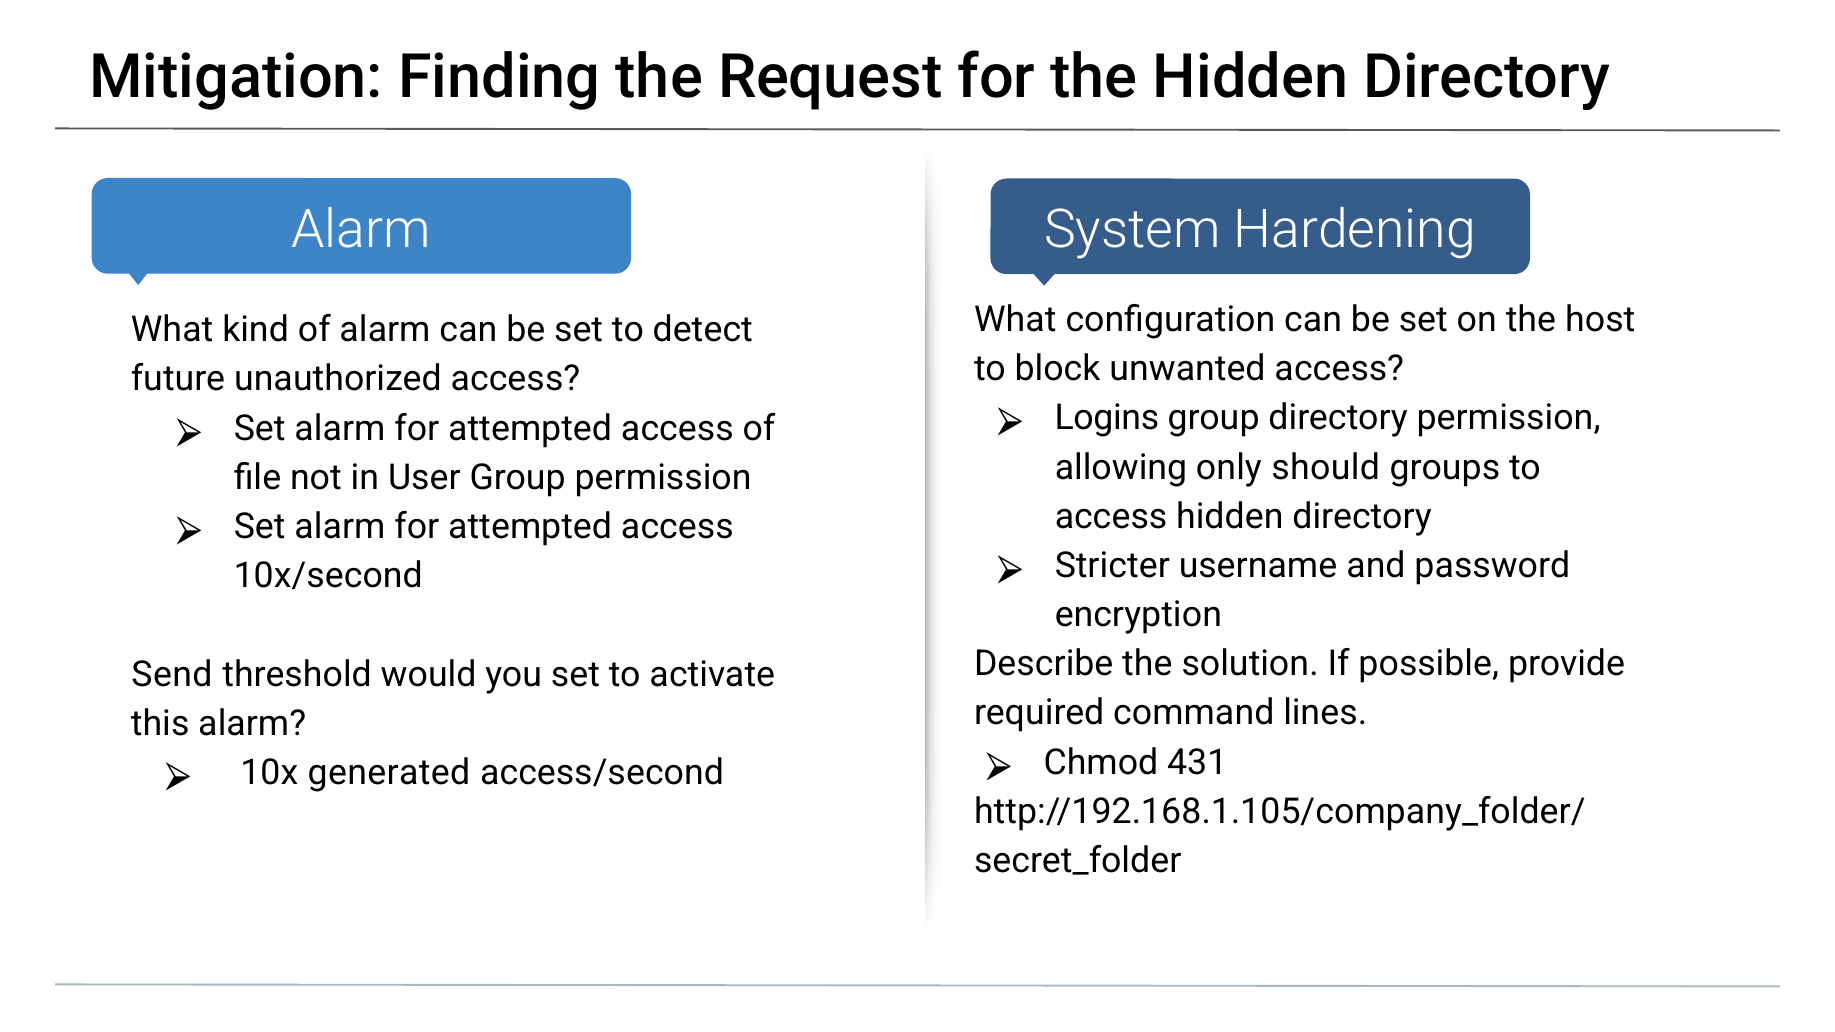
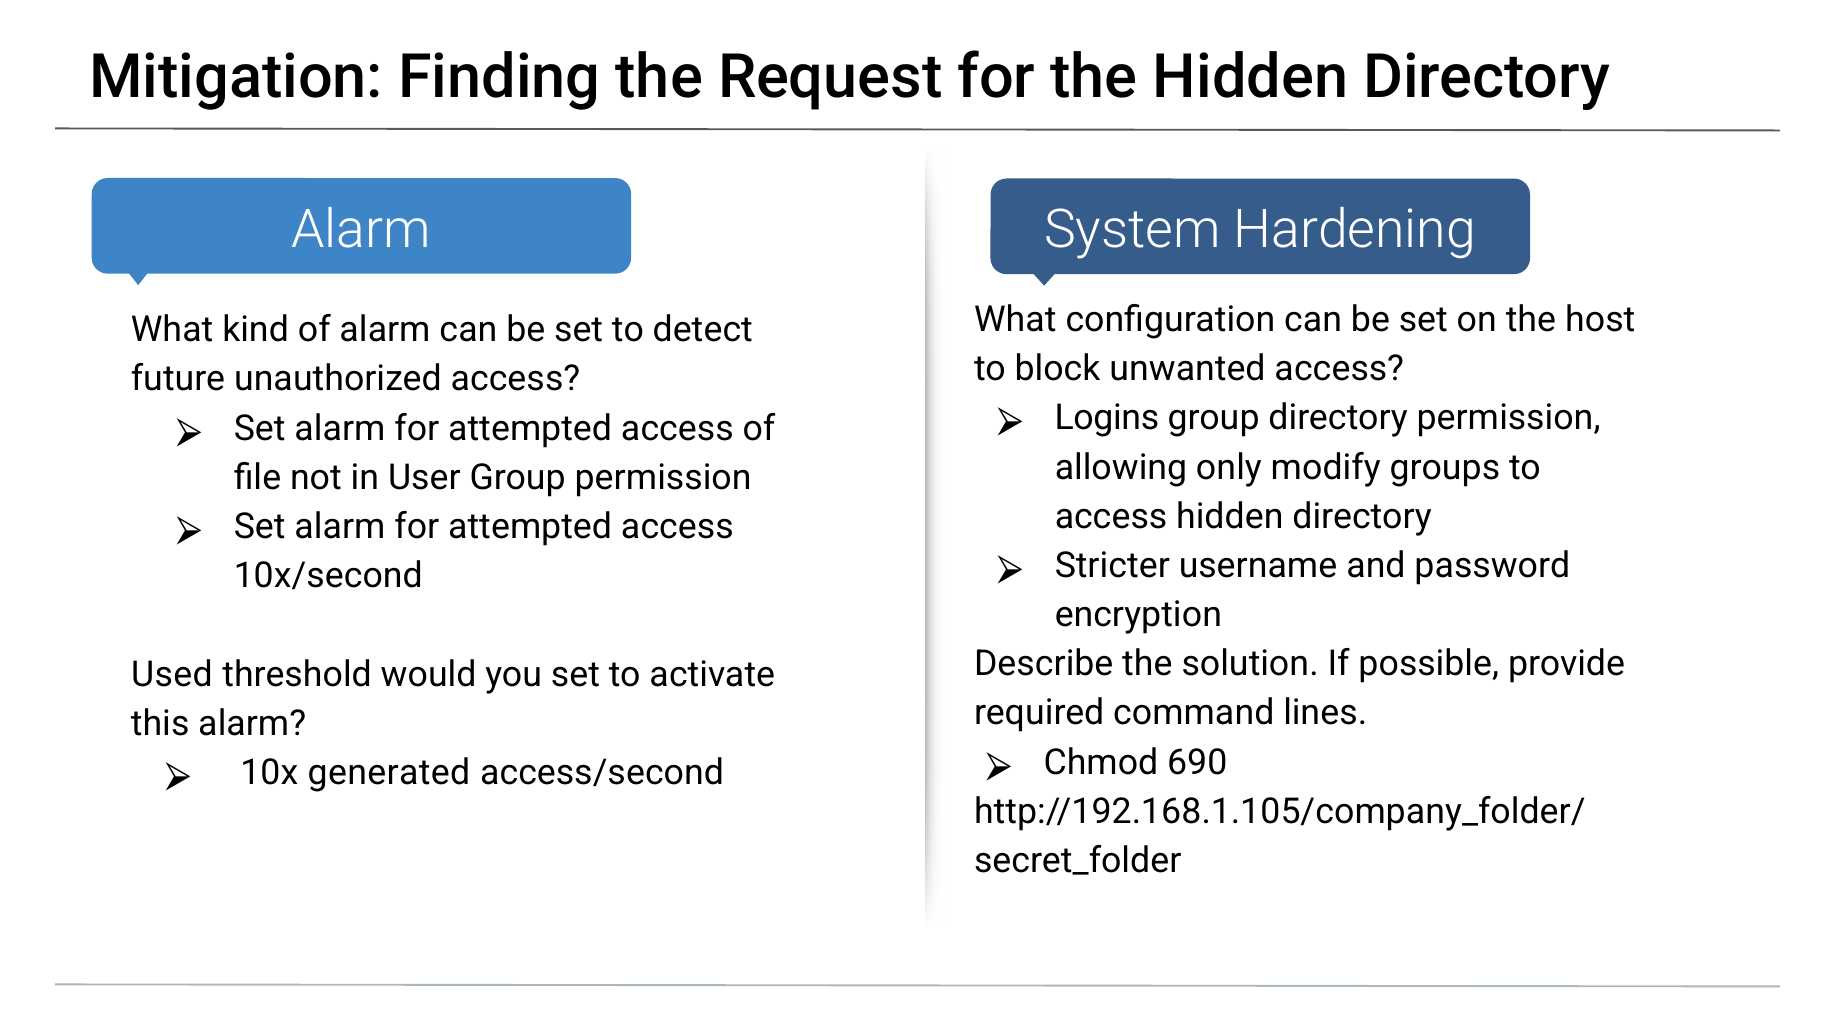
should: should -> modify
Send: Send -> Used
431: 431 -> 690
